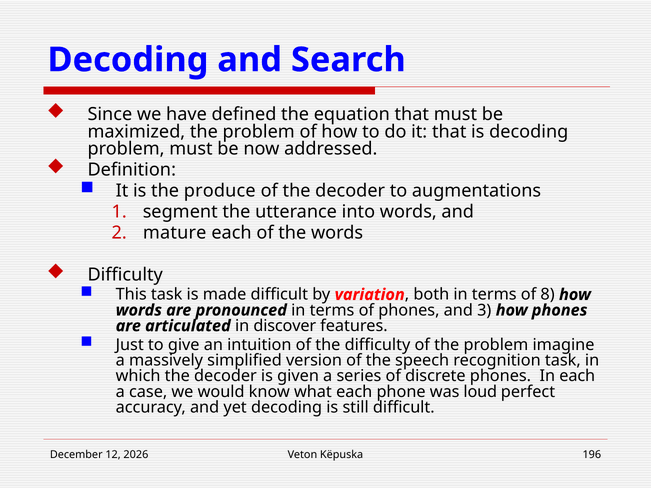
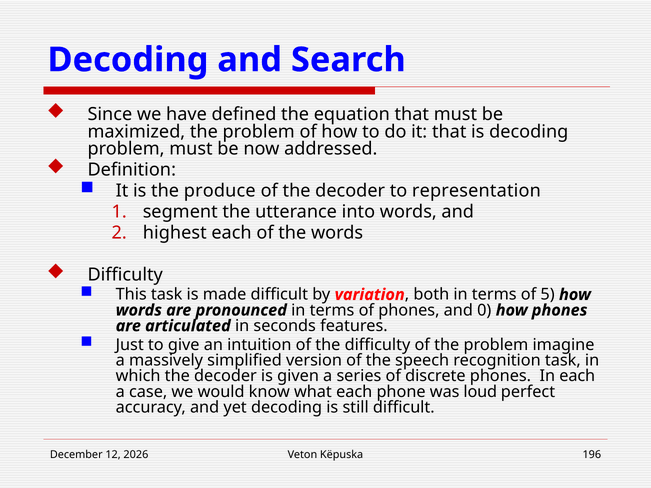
augmentations: augmentations -> representation
mature: mature -> highest
8: 8 -> 5
3: 3 -> 0
discover: discover -> seconds
